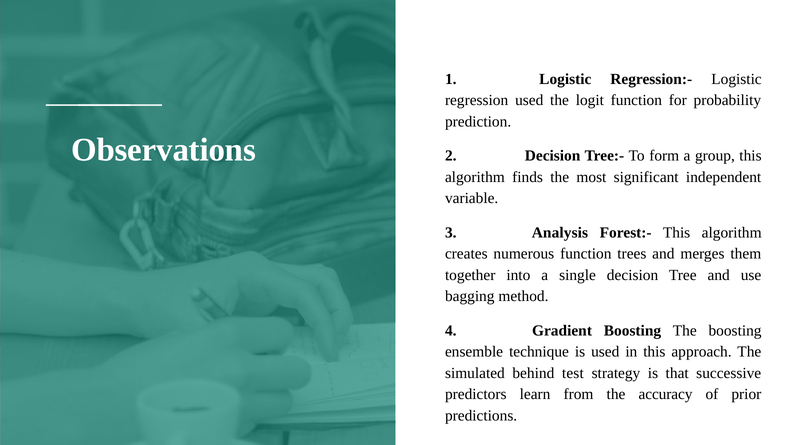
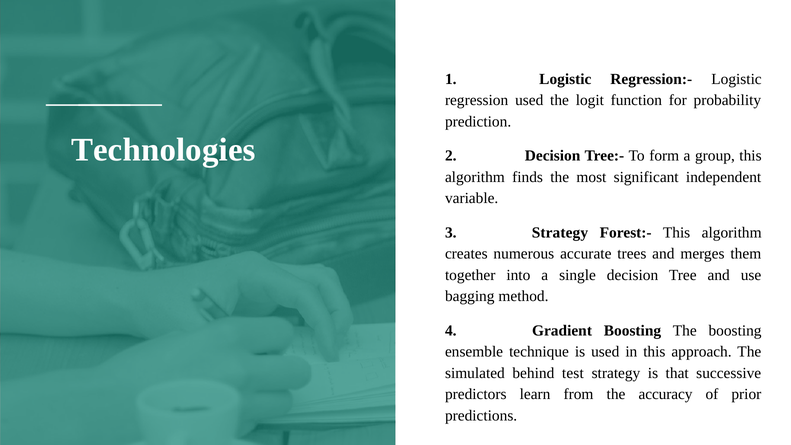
Observations: Observations -> Technologies
3 Analysis: Analysis -> Strategy
numerous function: function -> accurate
